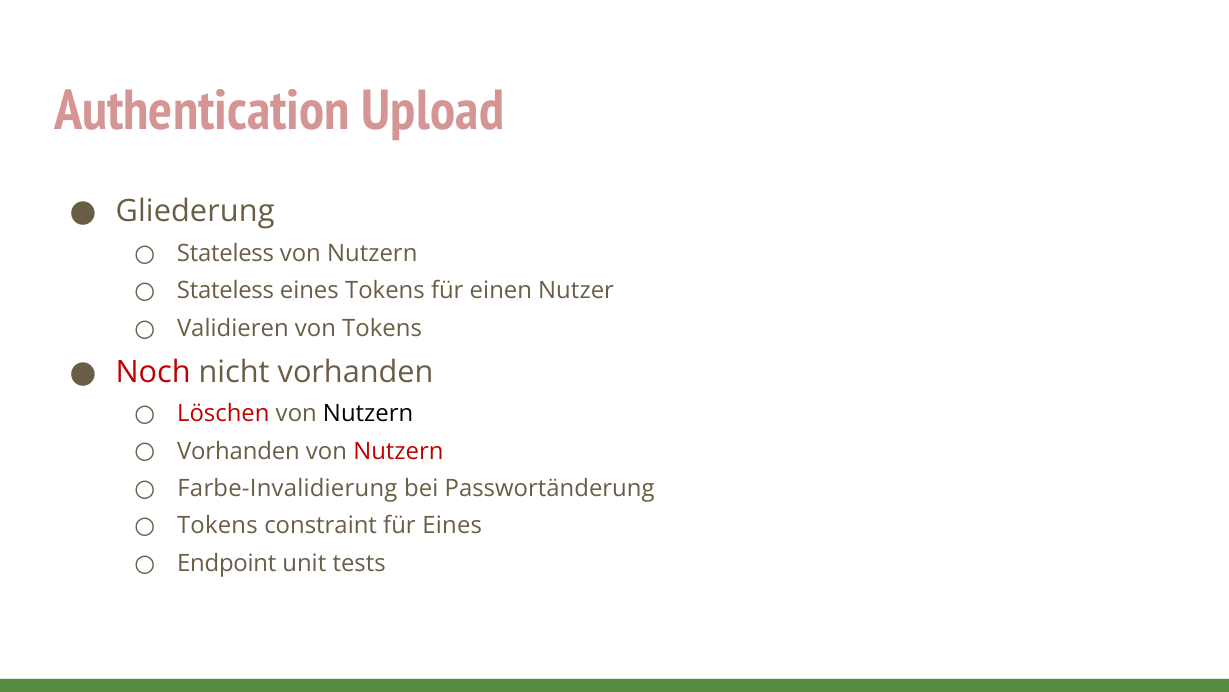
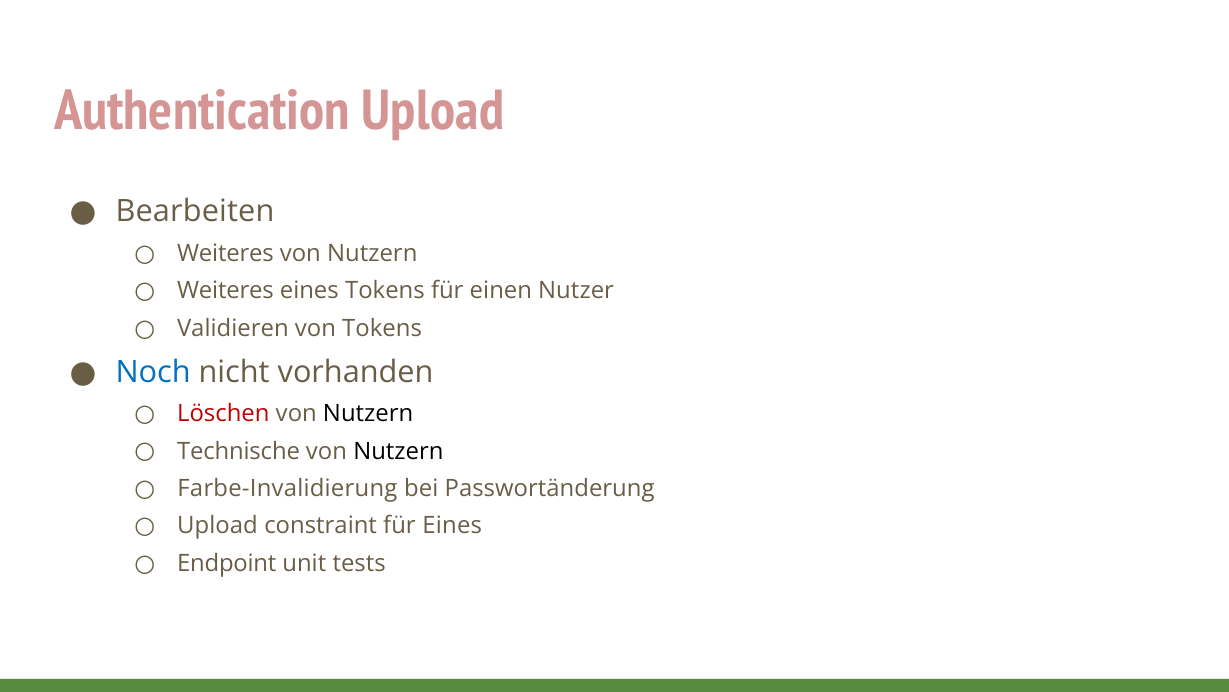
Gliederung: Gliederung -> Bearbeiten
Stateless at (225, 253): Stateless -> Weiteres
Stateless at (225, 291): Stateless -> Weiteres
Noch colour: red -> blue
Vorhanden at (238, 451): Vorhanden -> Technische
Nutzern at (398, 451) colour: red -> black
Tokens at (217, 526): Tokens -> Upload
